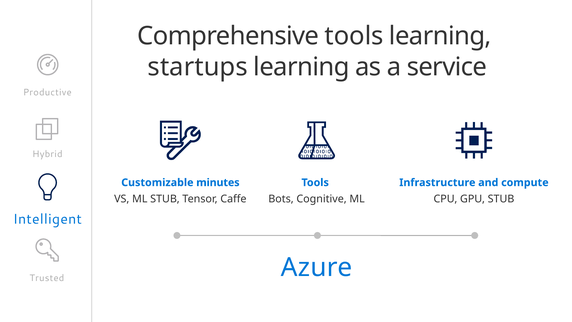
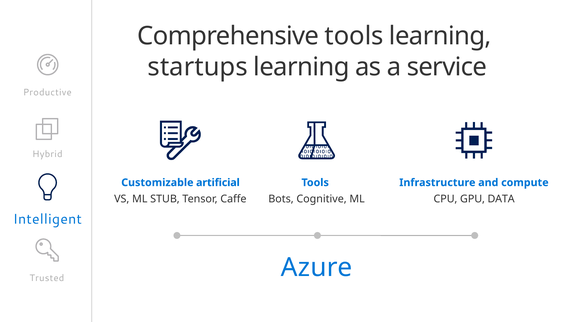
minutes: minutes -> artificial
GPU STUB: STUB -> DATA
